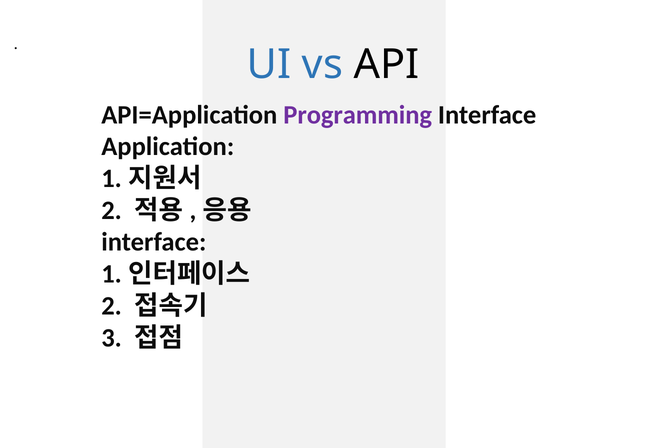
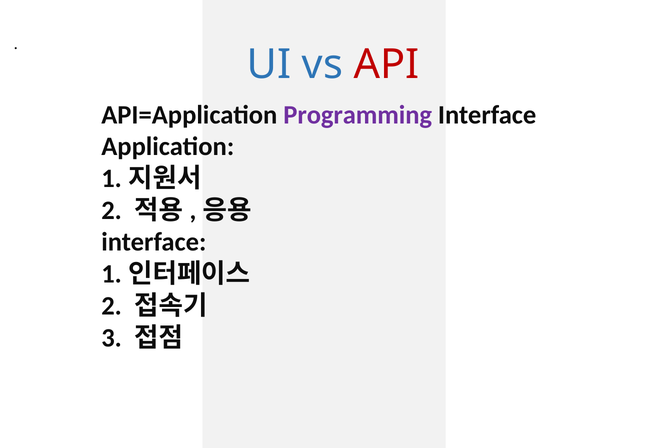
API colour: black -> red
